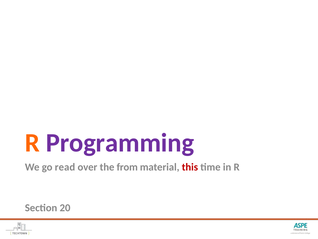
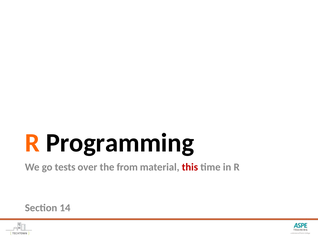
Programming colour: purple -> black
read: read -> tests
20: 20 -> 14
